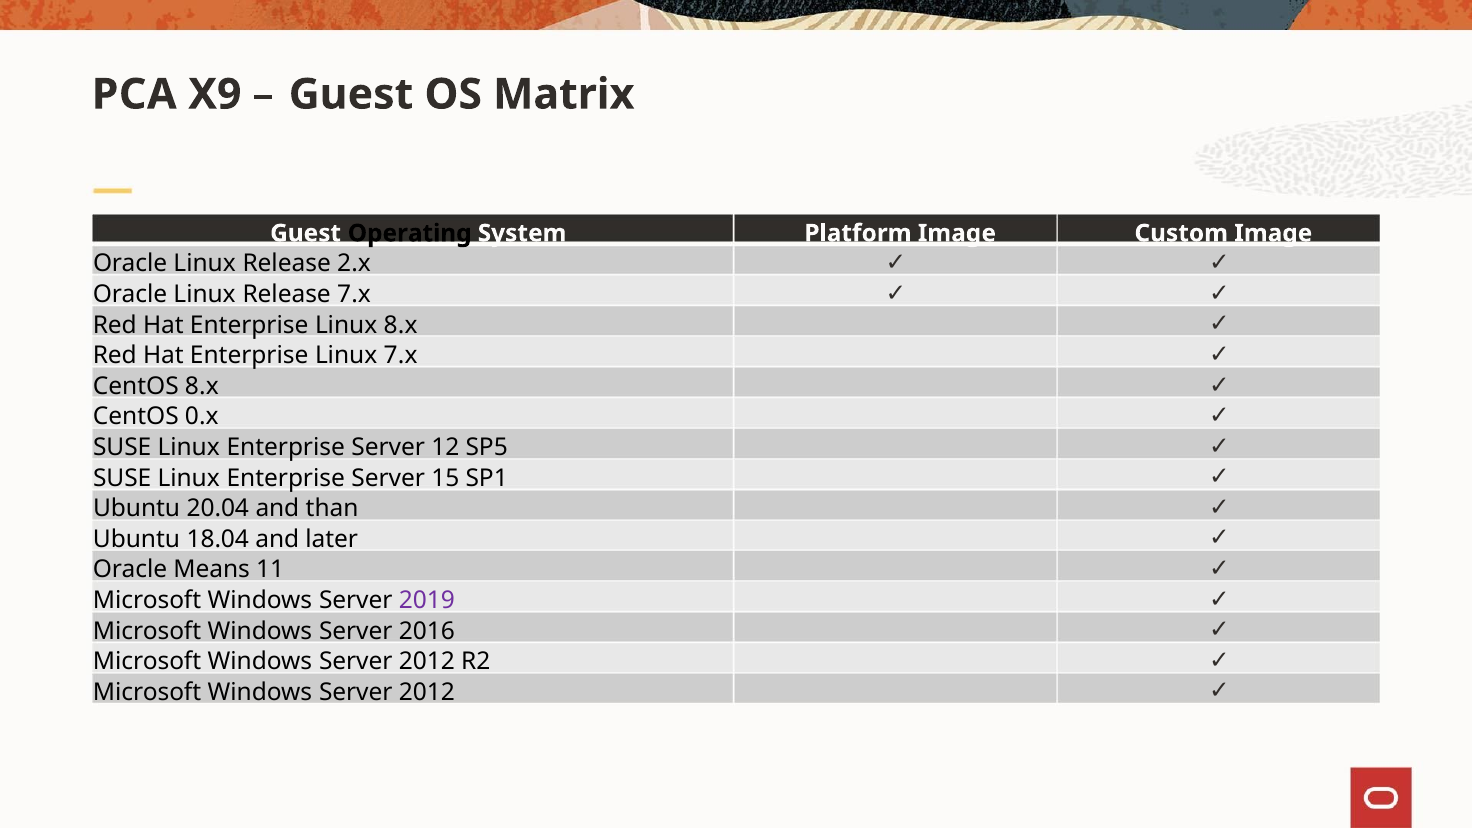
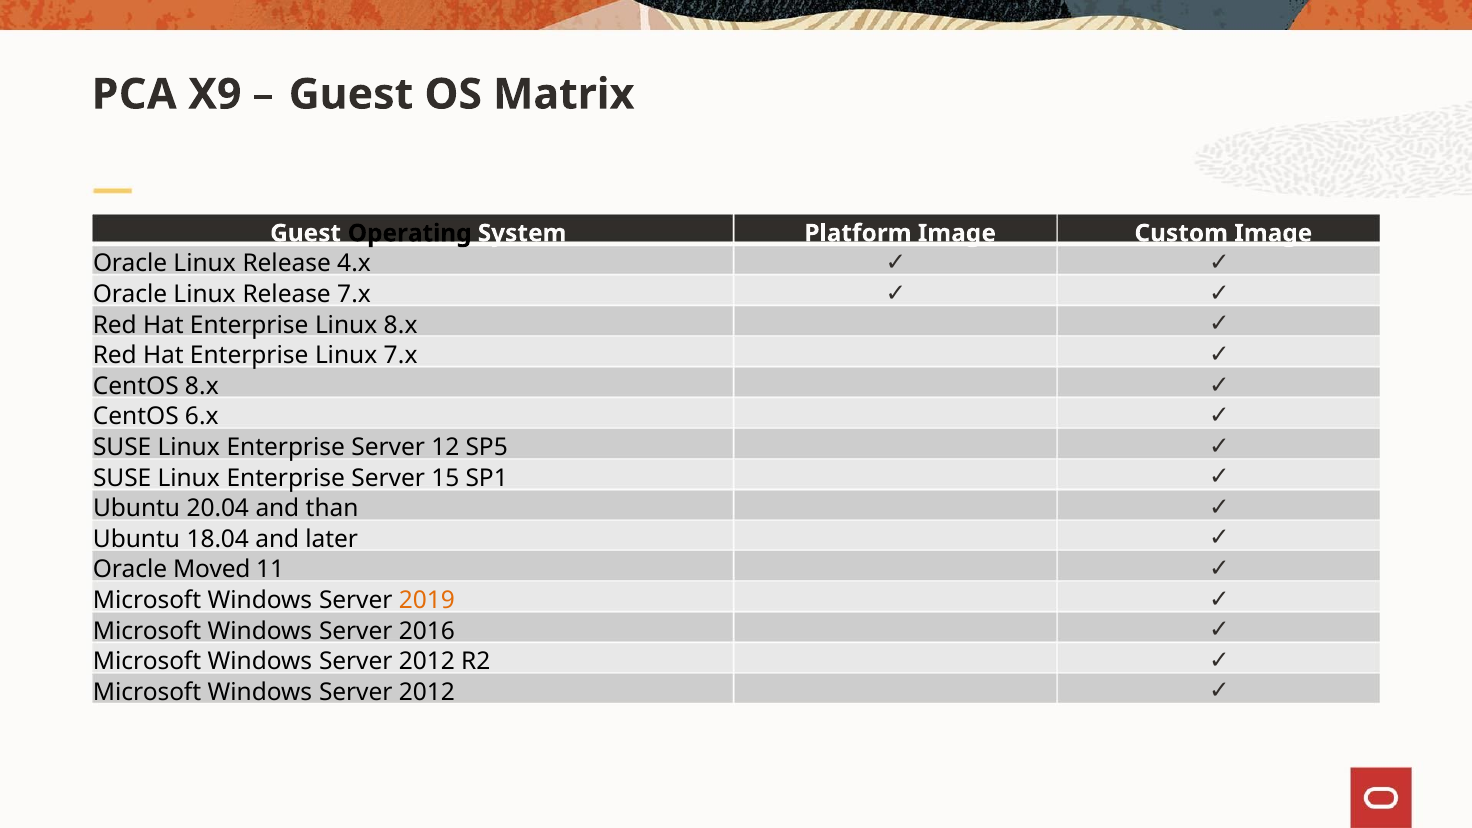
2.x: 2.x -> 4.x
0.x: 0.x -> 6.x
Means: Means -> Moved
2019 colour: purple -> orange
